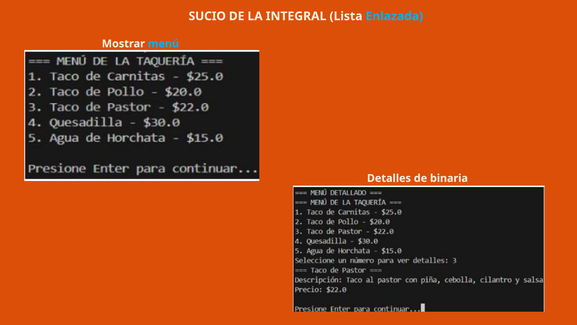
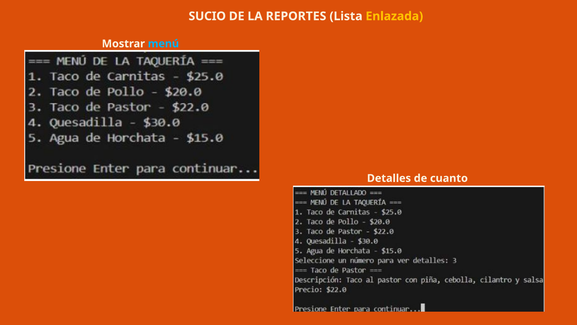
INTEGRAL: INTEGRAL -> REPORTES
Enlazada colour: light blue -> yellow
binaria: binaria -> cuanto
